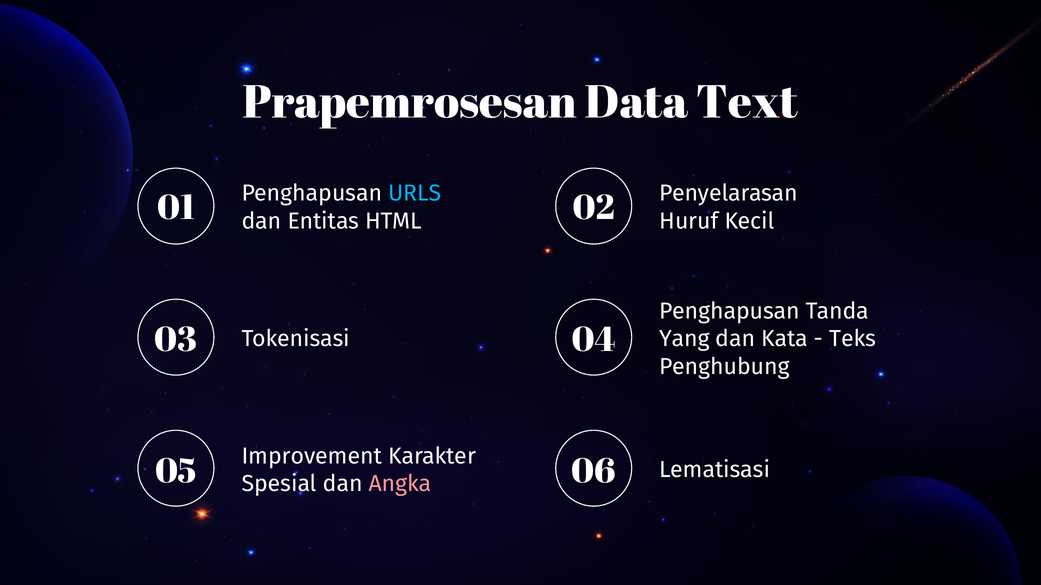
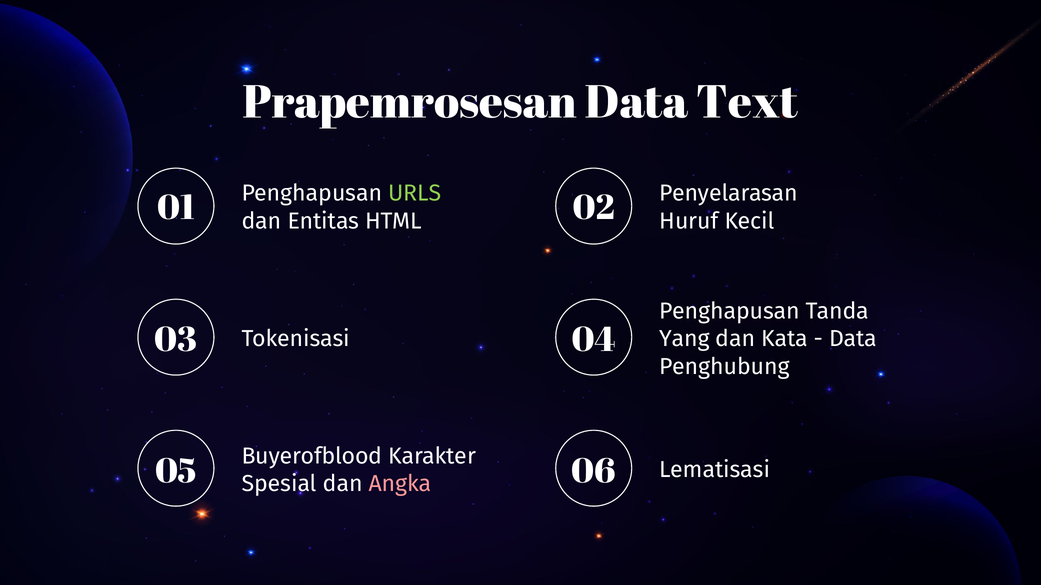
URLS colour: light blue -> light green
Teks at (853, 339): Teks -> Data
Improvement: Improvement -> Buyerofblood
